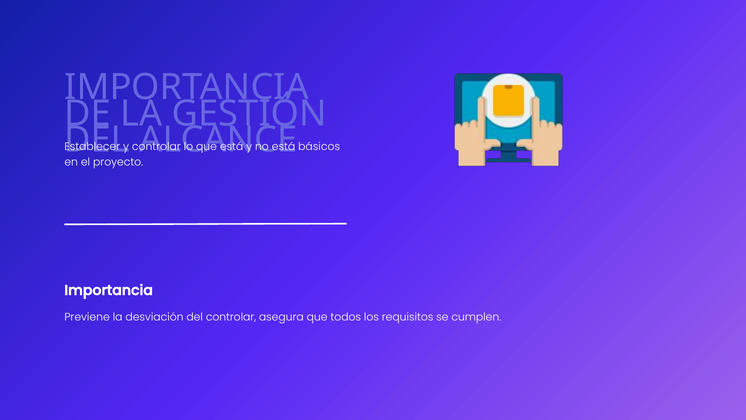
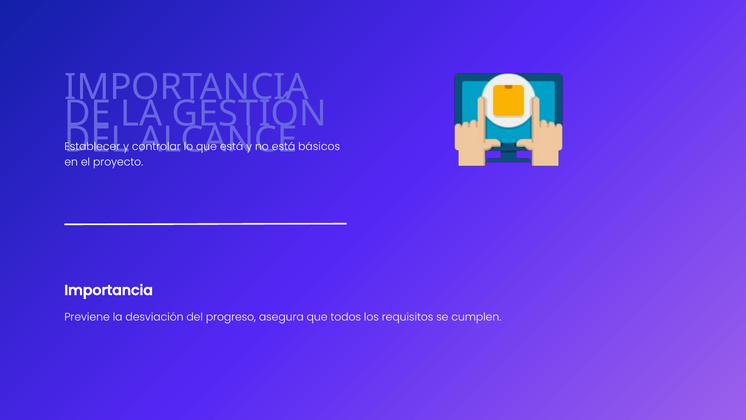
del controlar: controlar -> progreso
